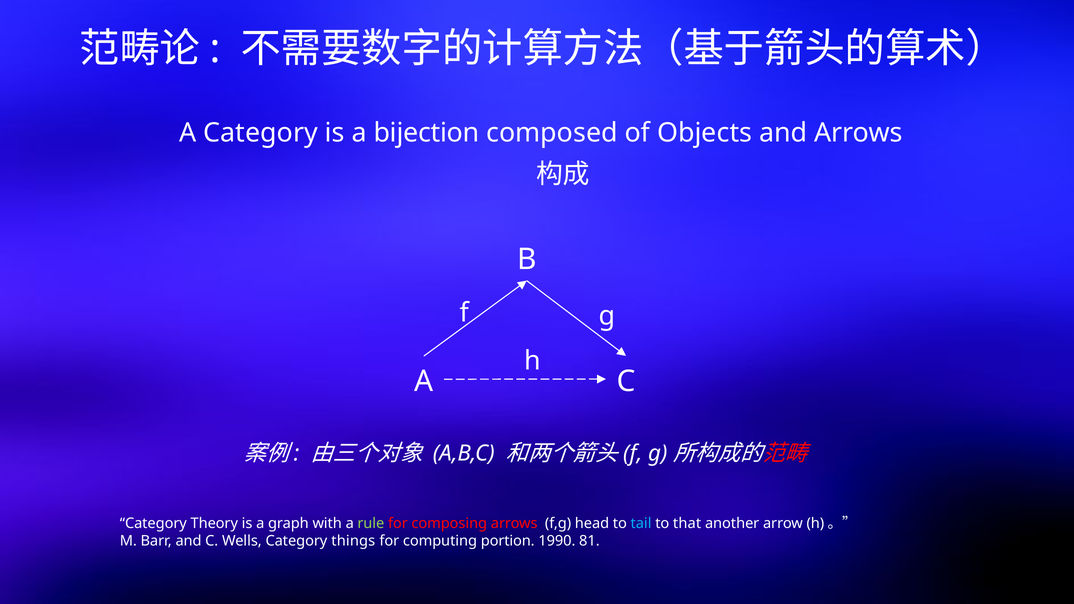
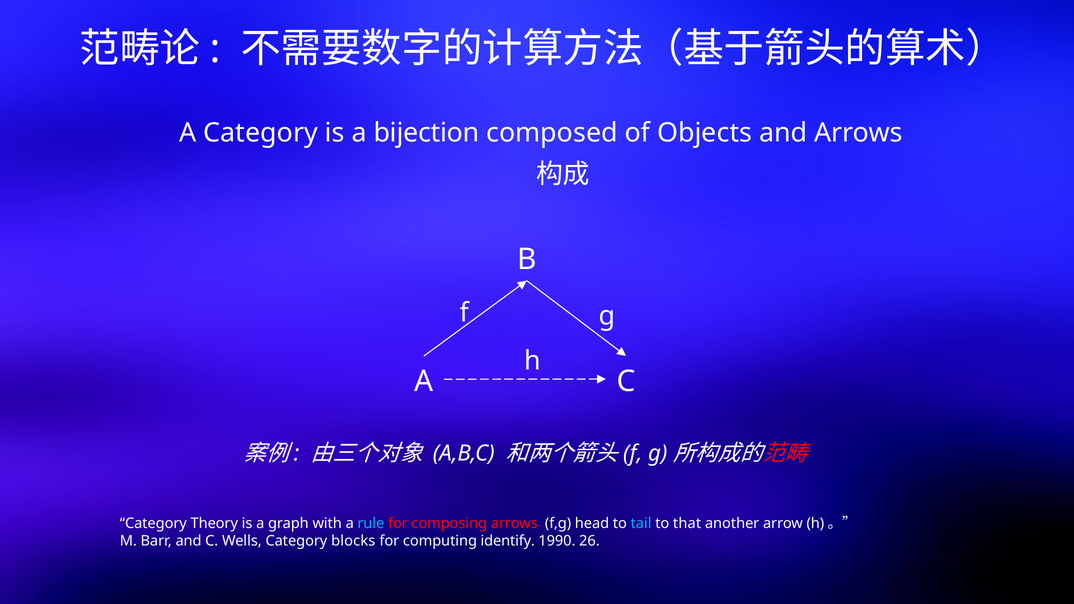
rule colour: light green -> light blue
things: things -> blocks
portion: portion -> identify
81: 81 -> 26
